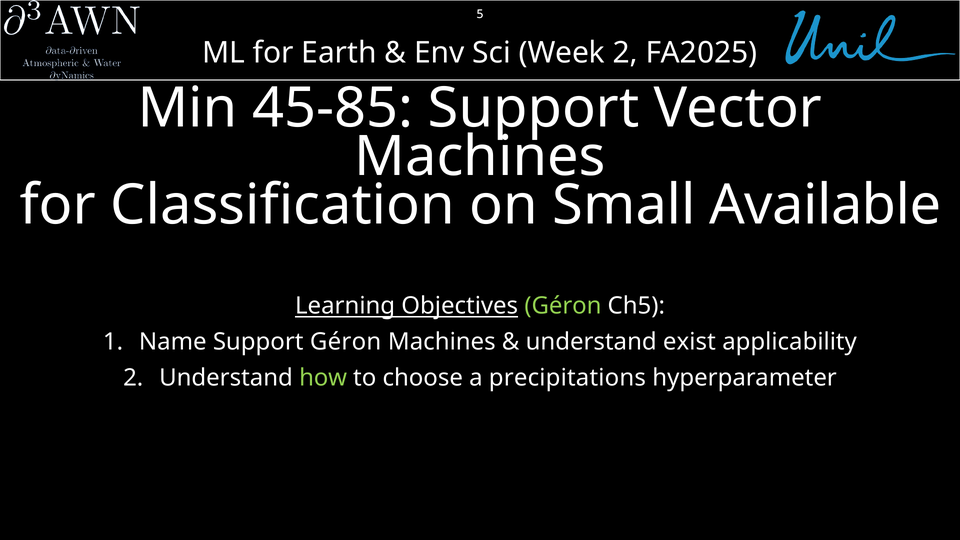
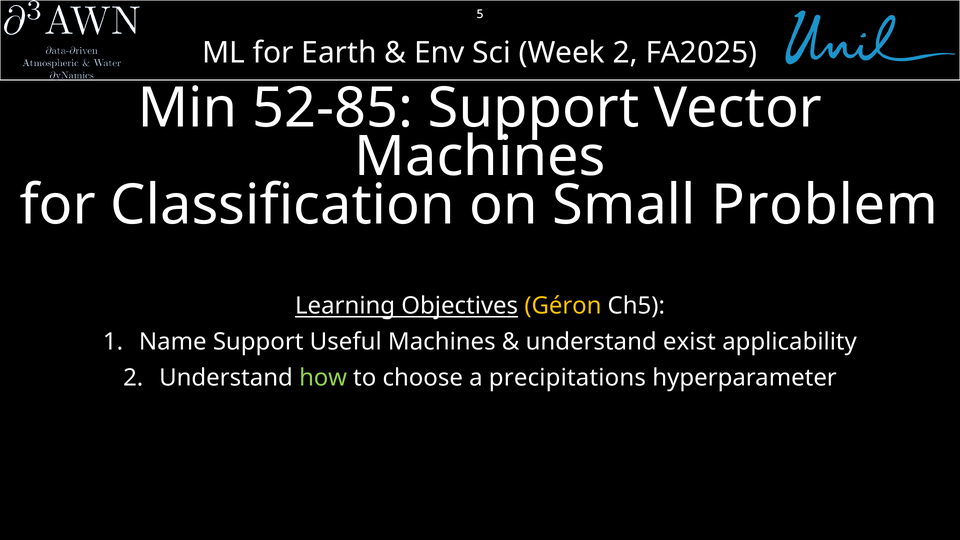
45-85: 45-85 -> 52-85
Available: Available -> Problem
Géron at (563, 306) colour: light green -> yellow
Support Géron: Géron -> Useful
